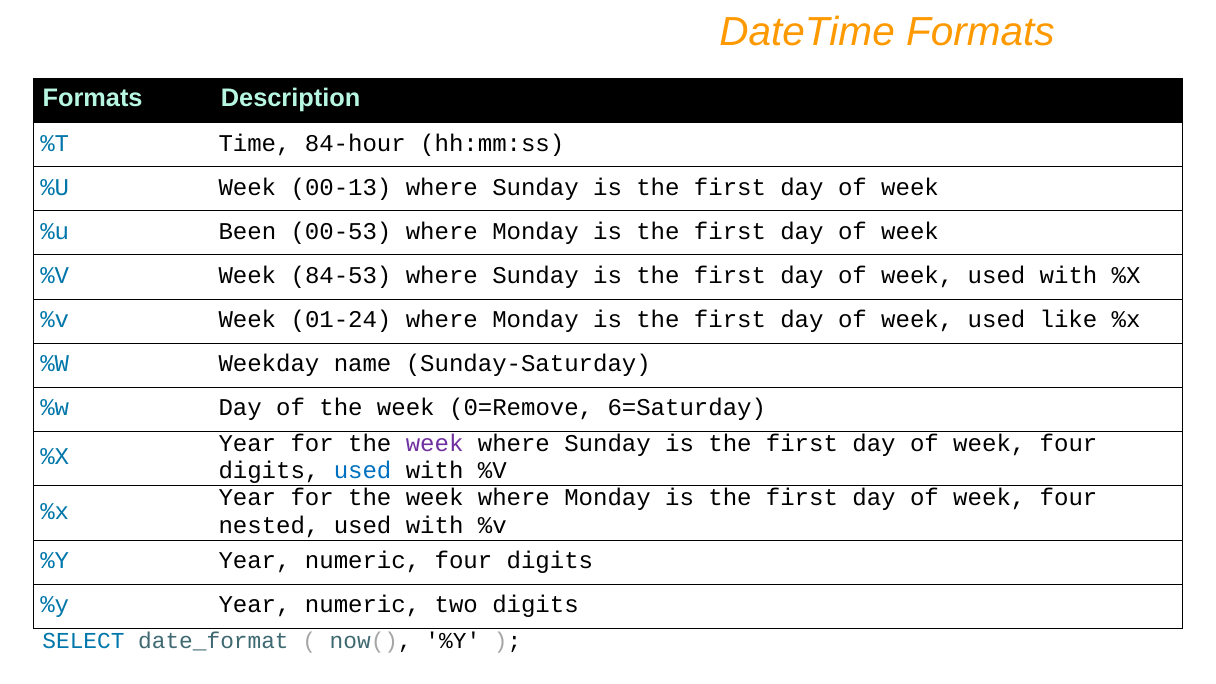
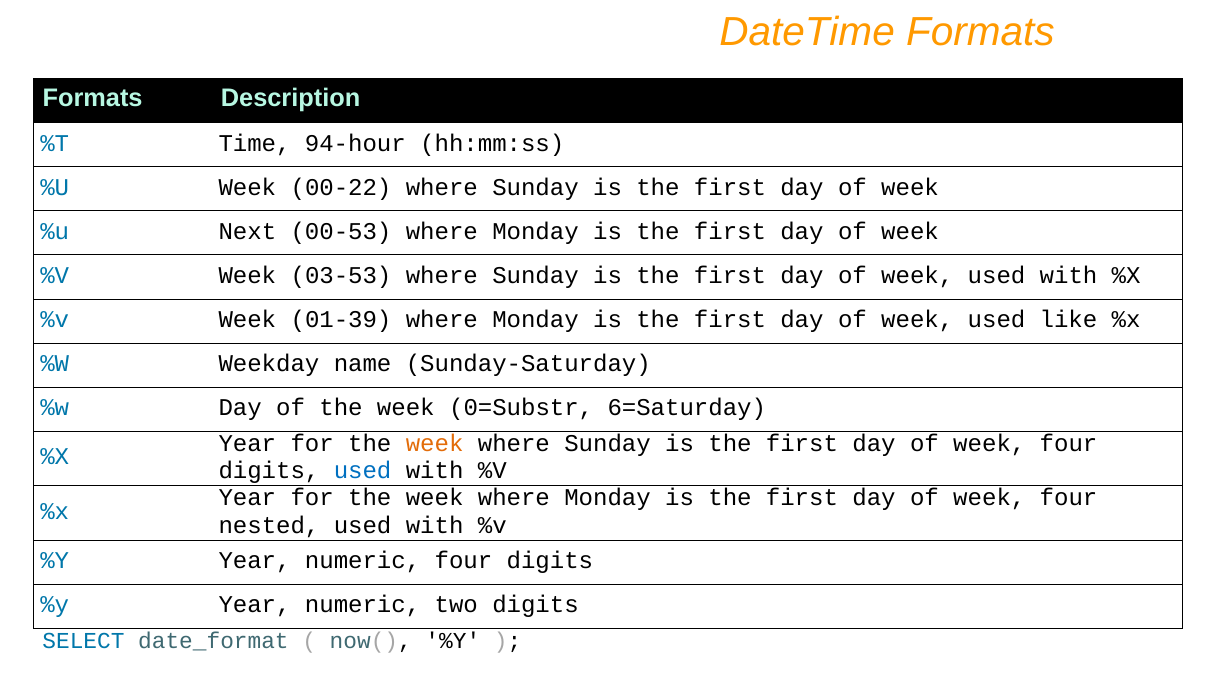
84-hour: 84-hour -> 94-hour
00-13: 00-13 -> 00-22
Been: Been -> Next
84-53: 84-53 -> 03-53
01-24: 01-24 -> 01-39
0=Remove: 0=Remove -> 0=Substr
week at (435, 443) colour: purple -> orange
